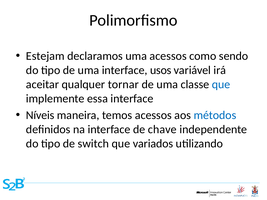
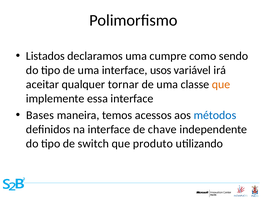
Estejam: Estejam -> Listados
uma acessos: acessos -> cumpre
que at (221, 84) colour: blue -> orange
Níveis: Níveis -> Bases
variados: variados -> produto
